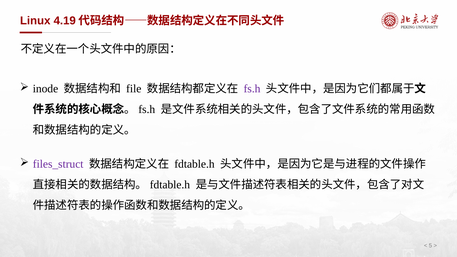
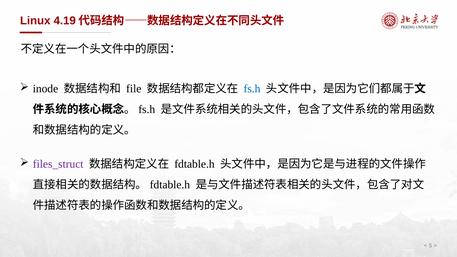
fs.h colour: purple -> blue
